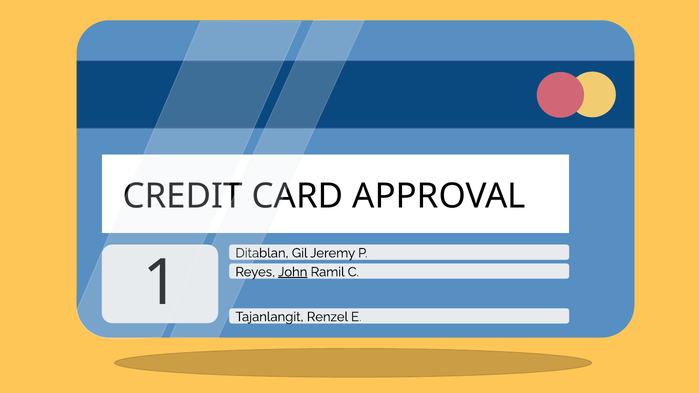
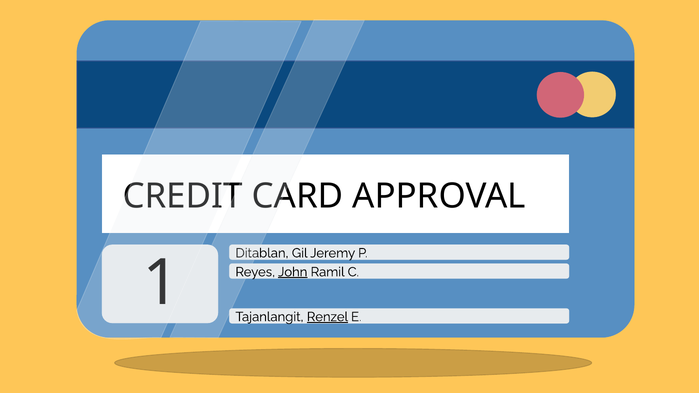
Renzel underline: none -> present
